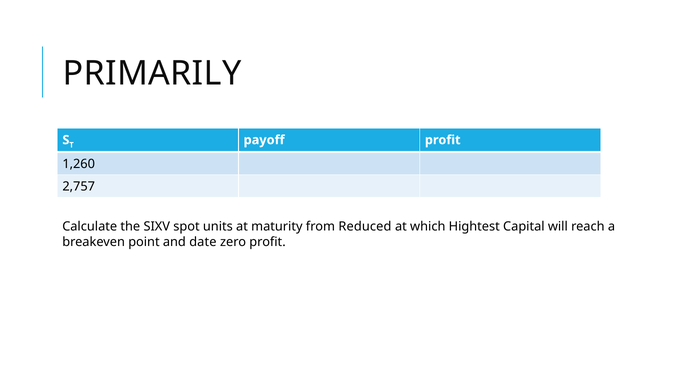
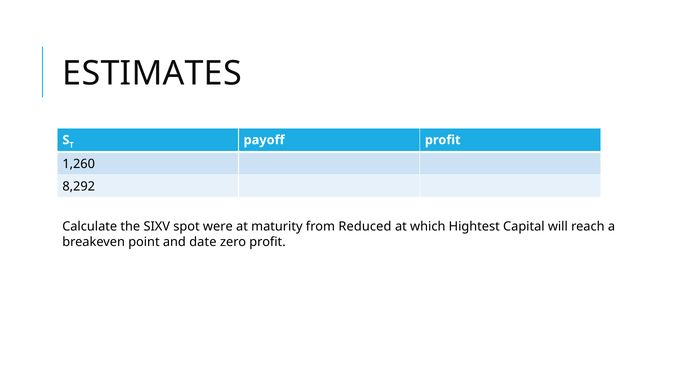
PRIMARILY: PRIMARILY -> ESTIMATES
2,757: 2,757 -> 8,292
units: units -> were
